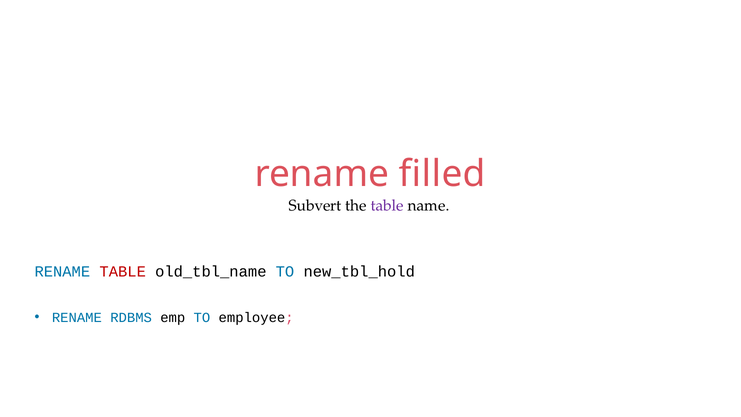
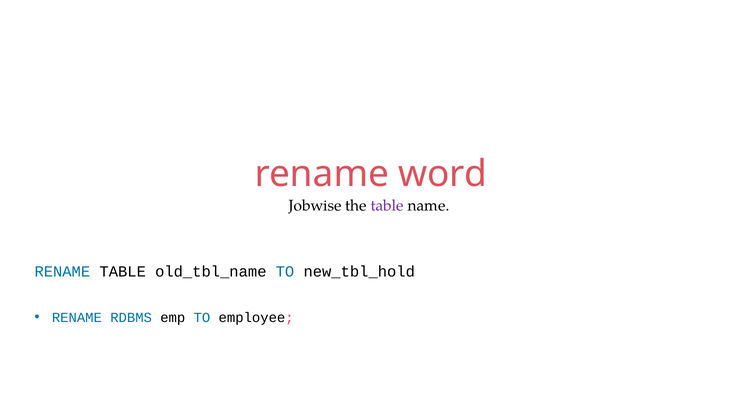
filled: filled -> word
Subvert: Subvert -> Jobwise
TABLE at (123, 272) colour: red -> black
